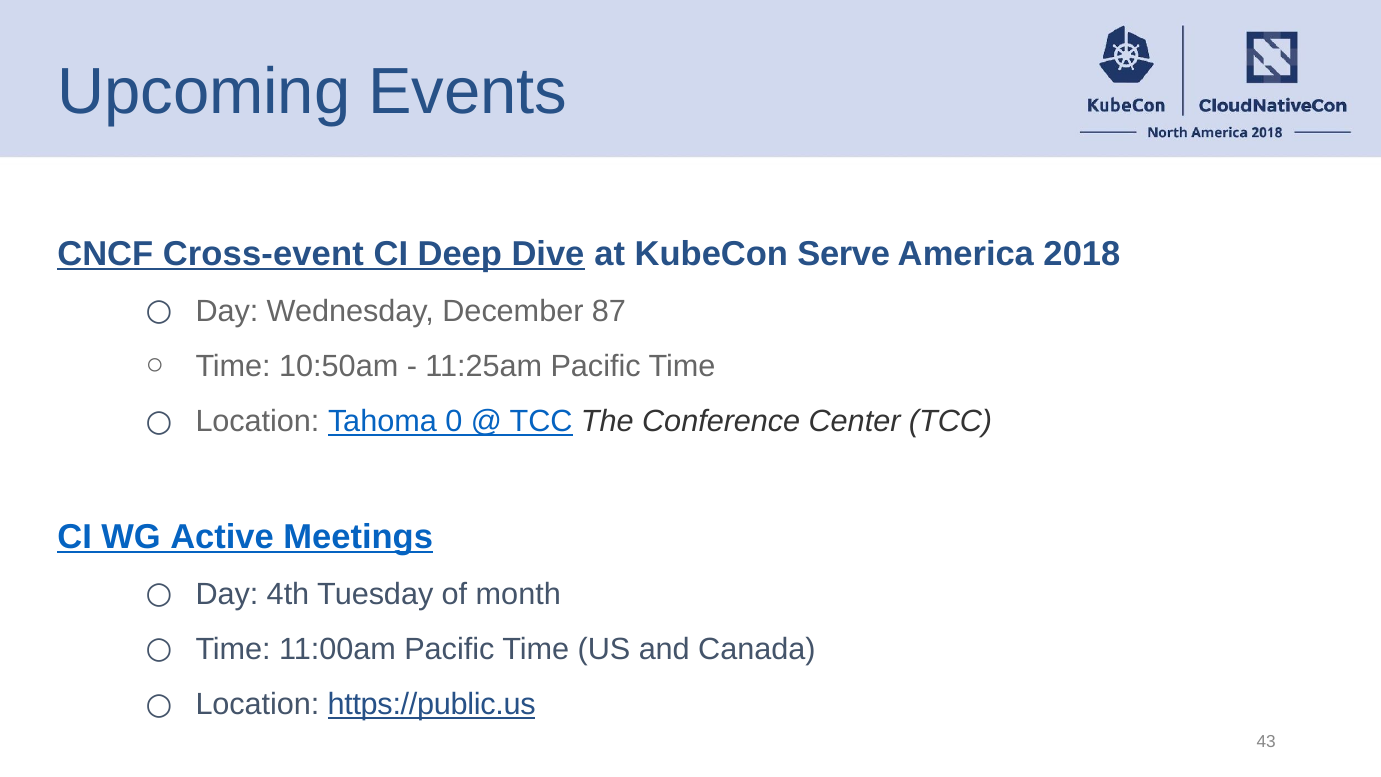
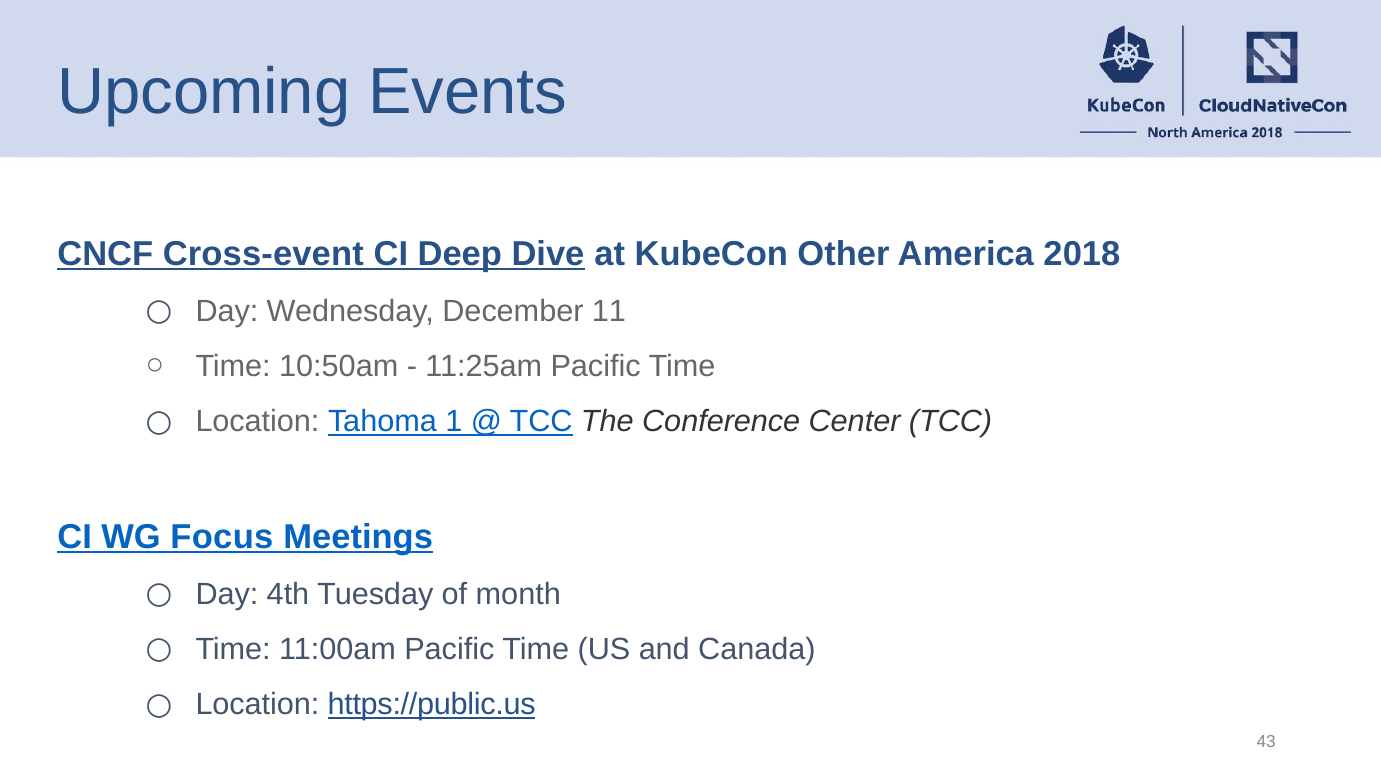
Serve: Serve -> Other
87: 87 -> 11
0: 0 -> 1
Active: Active -> Focus
